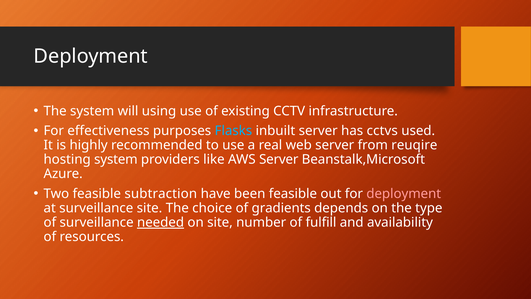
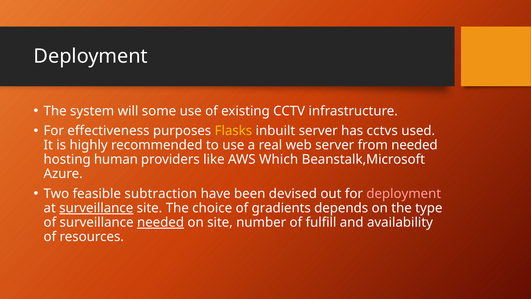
using: using -> some
Flasks colour: light blue -> yellow
from reuqire: reuqire -> needed
hosting system: system -> human
AWS Server: Server -> Which
been feasible: feasible -> devised
surveillance at (96, 208) underline: none -> present
